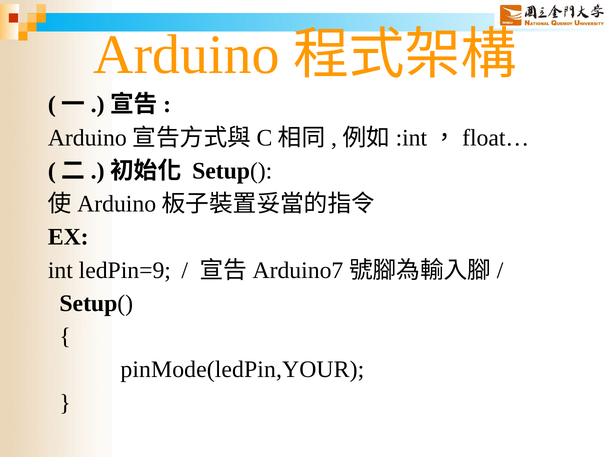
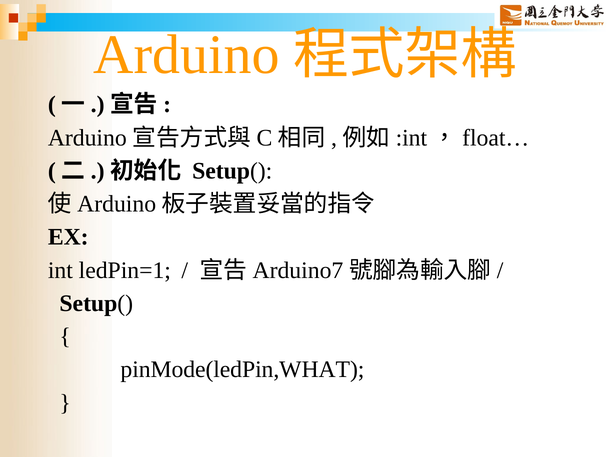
ledPin=9: ledPin=9 -> ledPin=1
pinMode(ledPin,YOUR: pinMode(ledPin,YOUR -> pinMode(ledPin,WHAT
